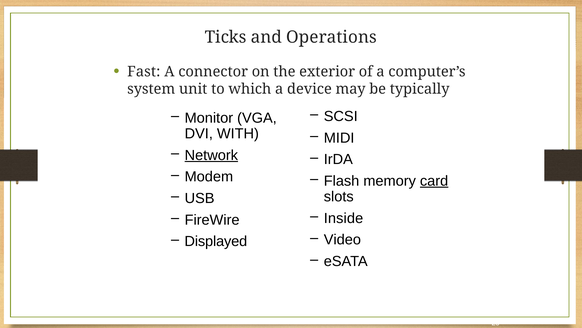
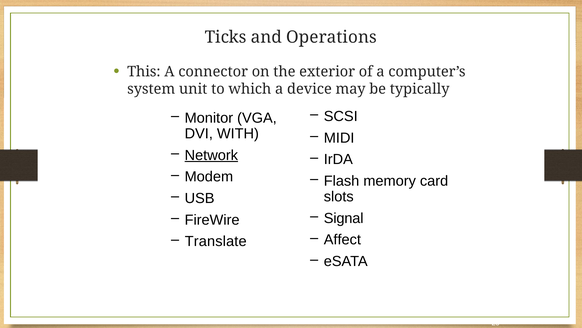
Fast: Fast -> This
card underline: present -> none
Inside: Inside -> Signal
Video: Video -> Affect
Displayed: Displayed -> Translate
